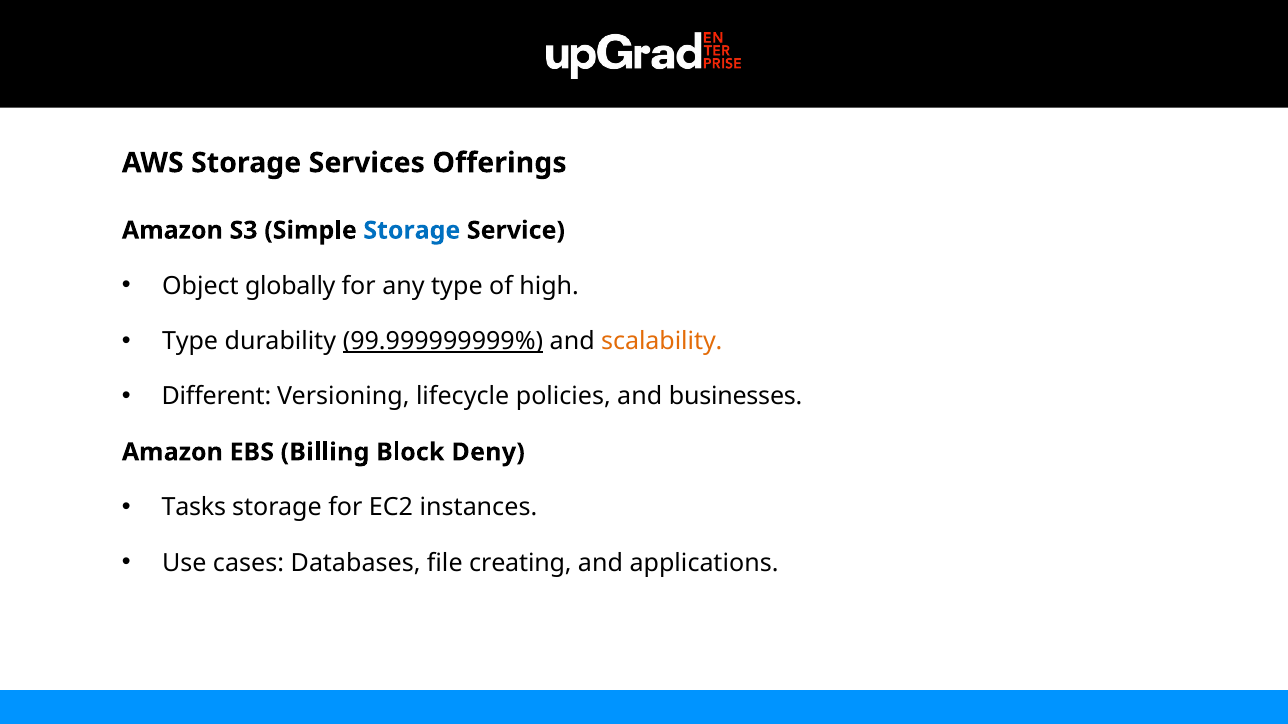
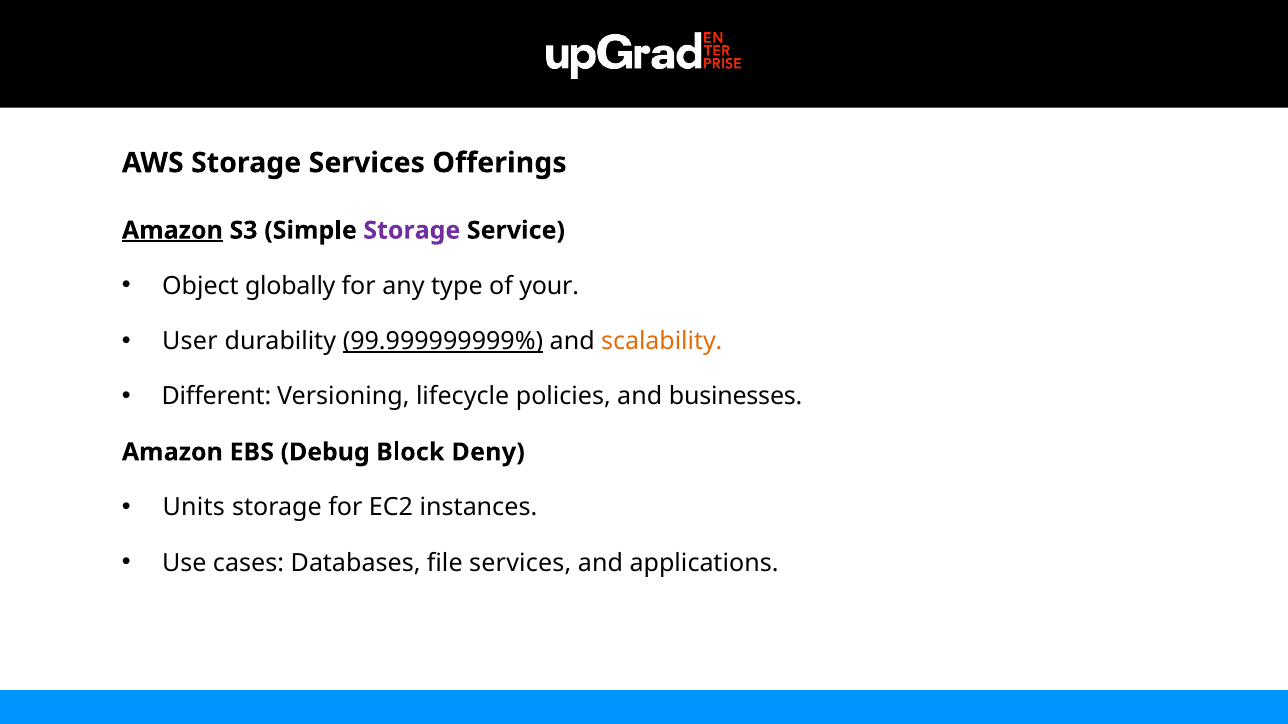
Amazon at (172, 231) underline: none -> present
Storage at (412, 231) colour: blue -> purple
high: high -> your
Type at (190, 342): Type -> User
Billing: Billing -> Debug
Tasks: Tasks -> Units
file creating: creating -> services
